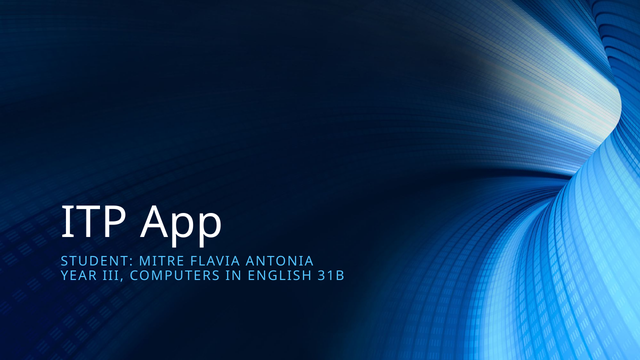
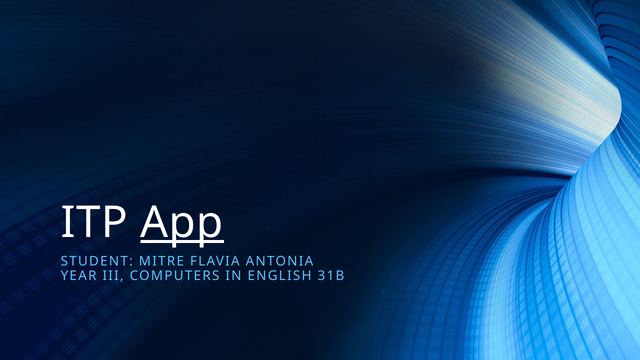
App underline: none -> present
